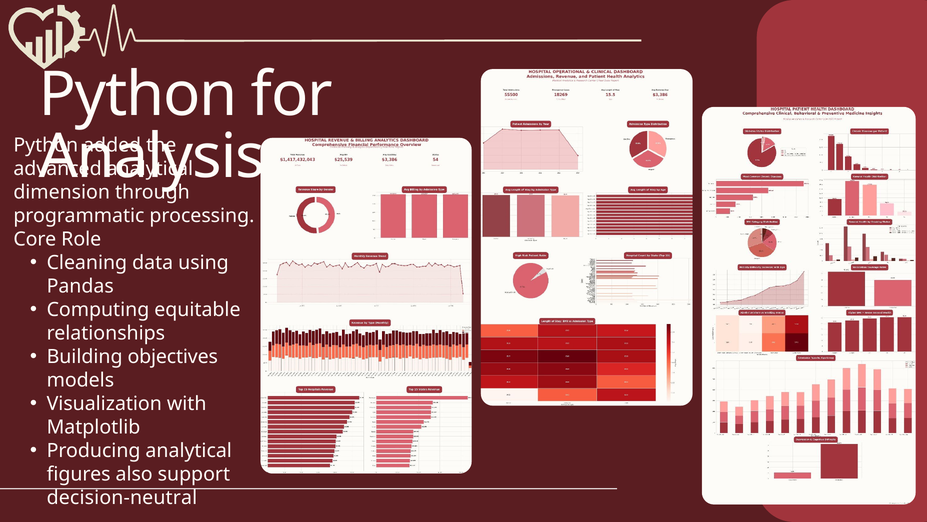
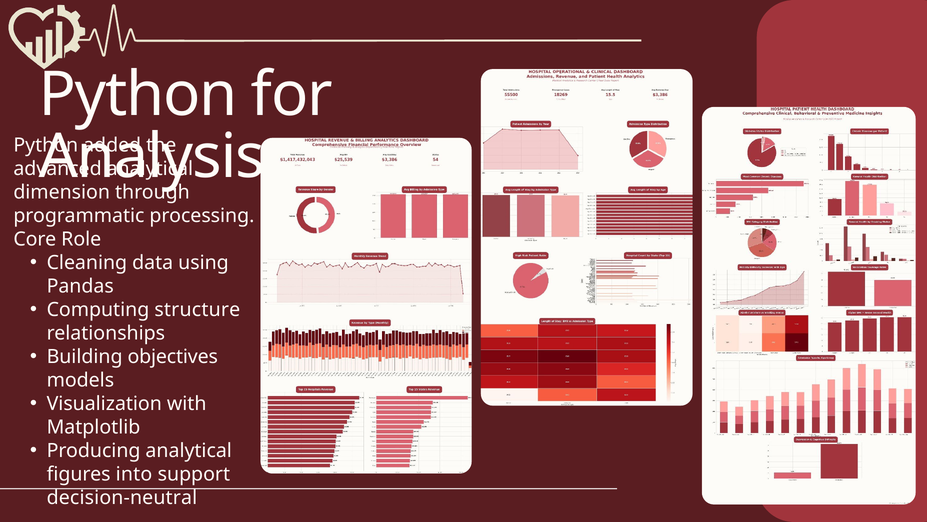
equitable: equitable -> structure
also: also -> into
